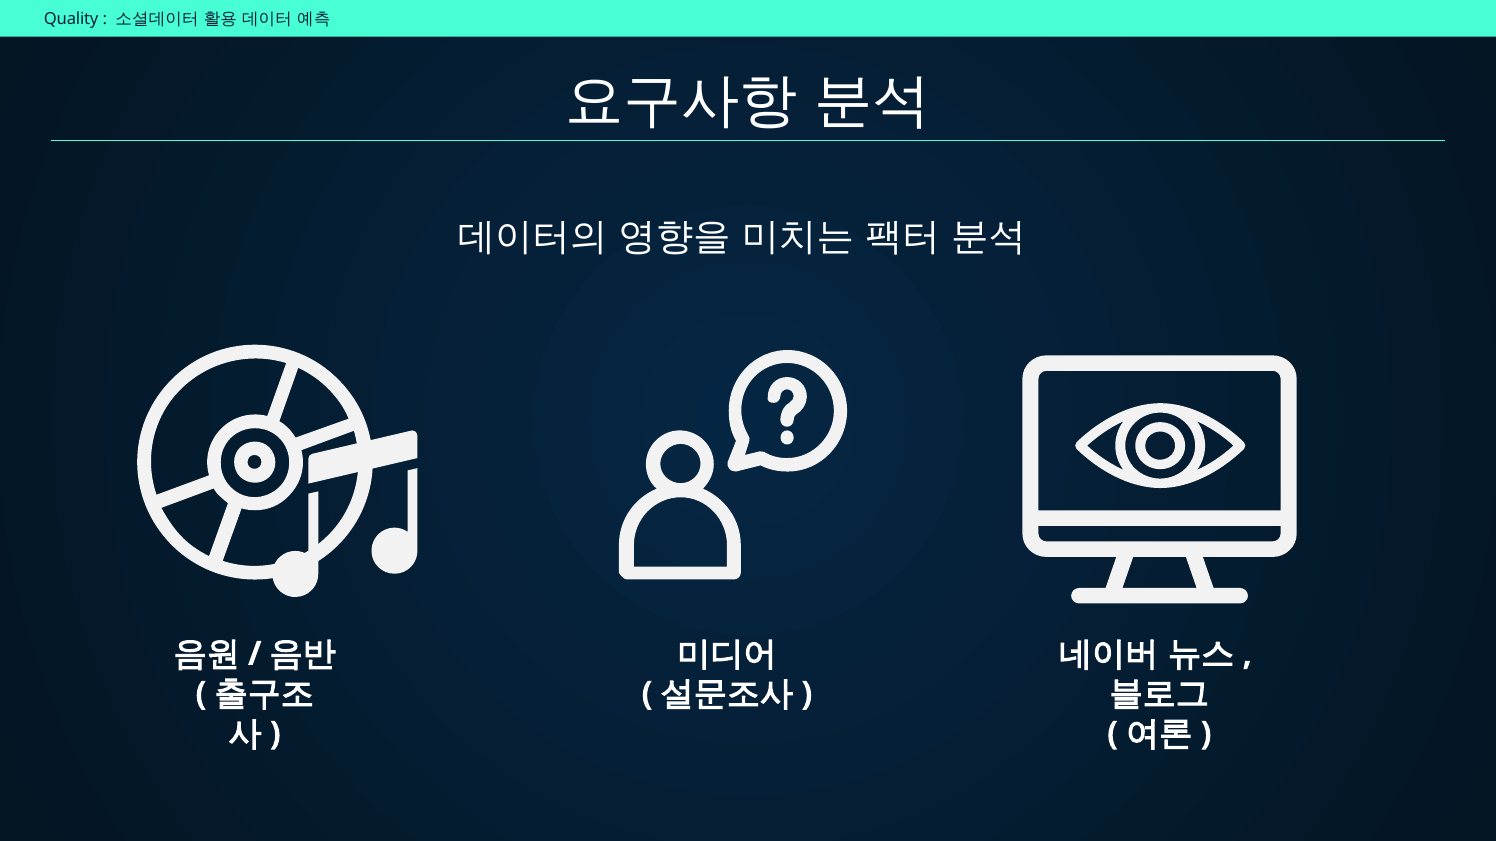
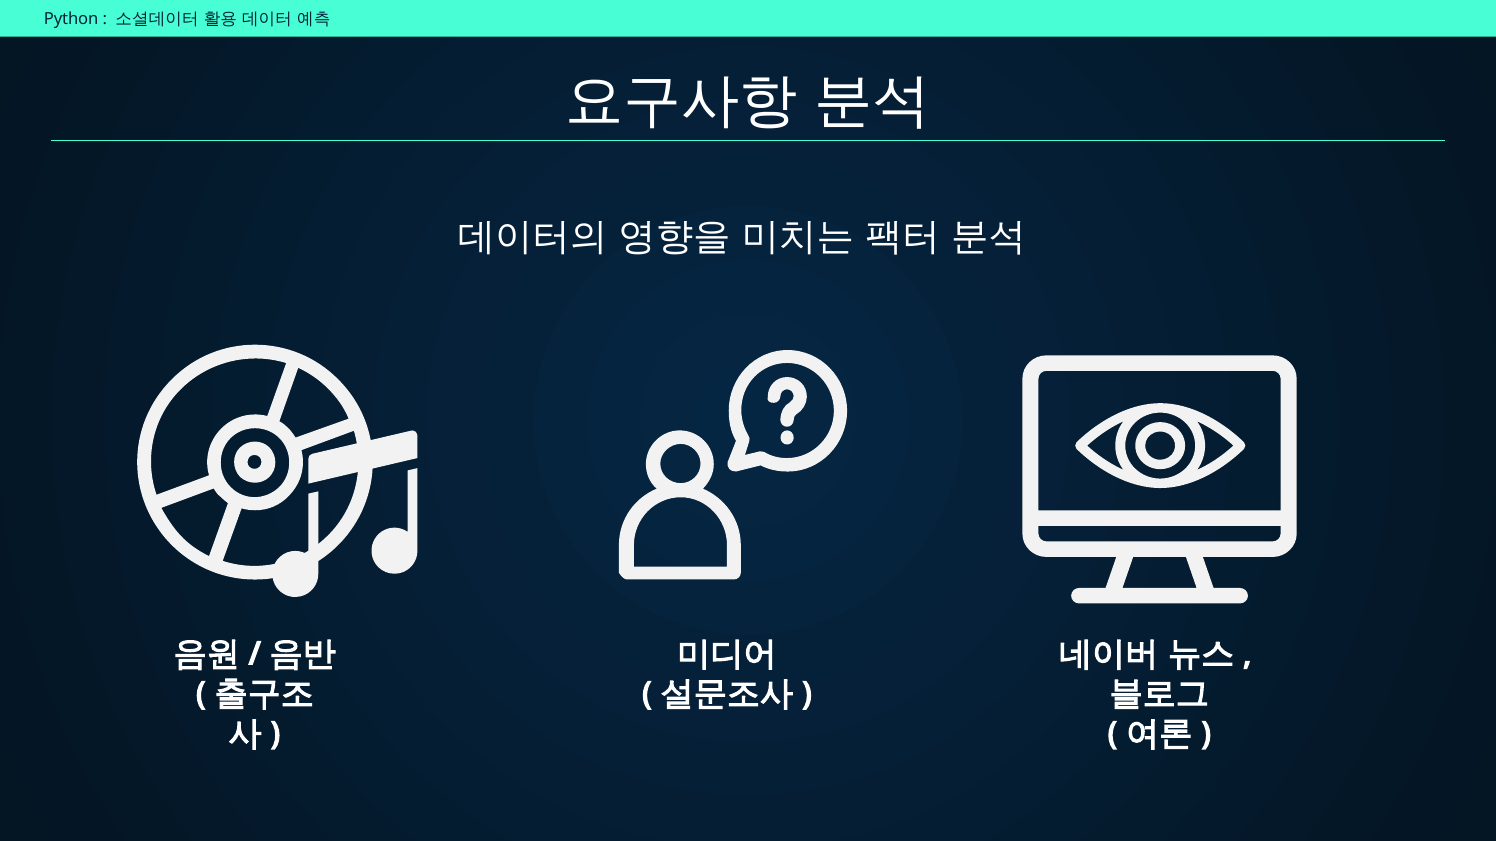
Quality: Quality -> Python
